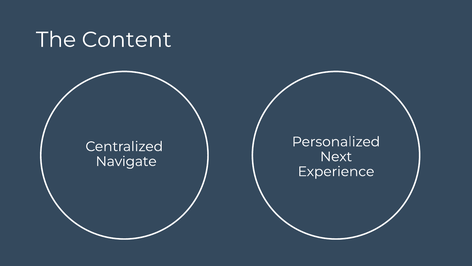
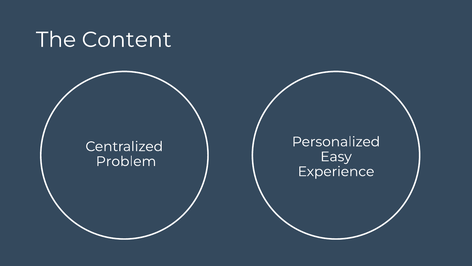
Next: Next -> Easy
Navigate: Navigate -> Problem
